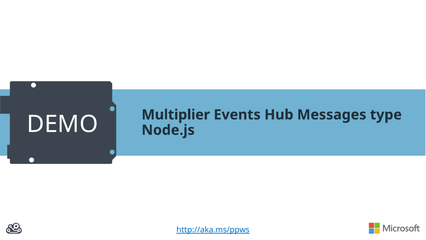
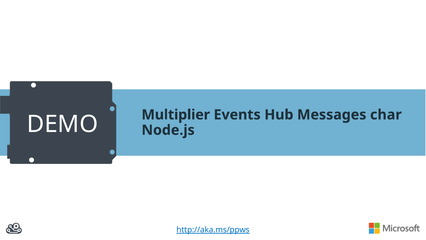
type: type -> char
